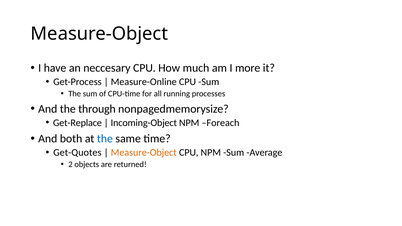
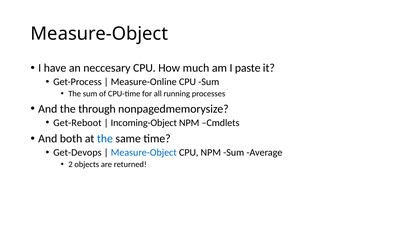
more: more -> paste
Get-Replace: Get-Replace -> Get-Reboot
Foreach: Foreach -> Cmdlets
Get-Quotes: Get-Quotes -> Get-Devops
Measure-Object at (144, 153) colour: orange -> blue
